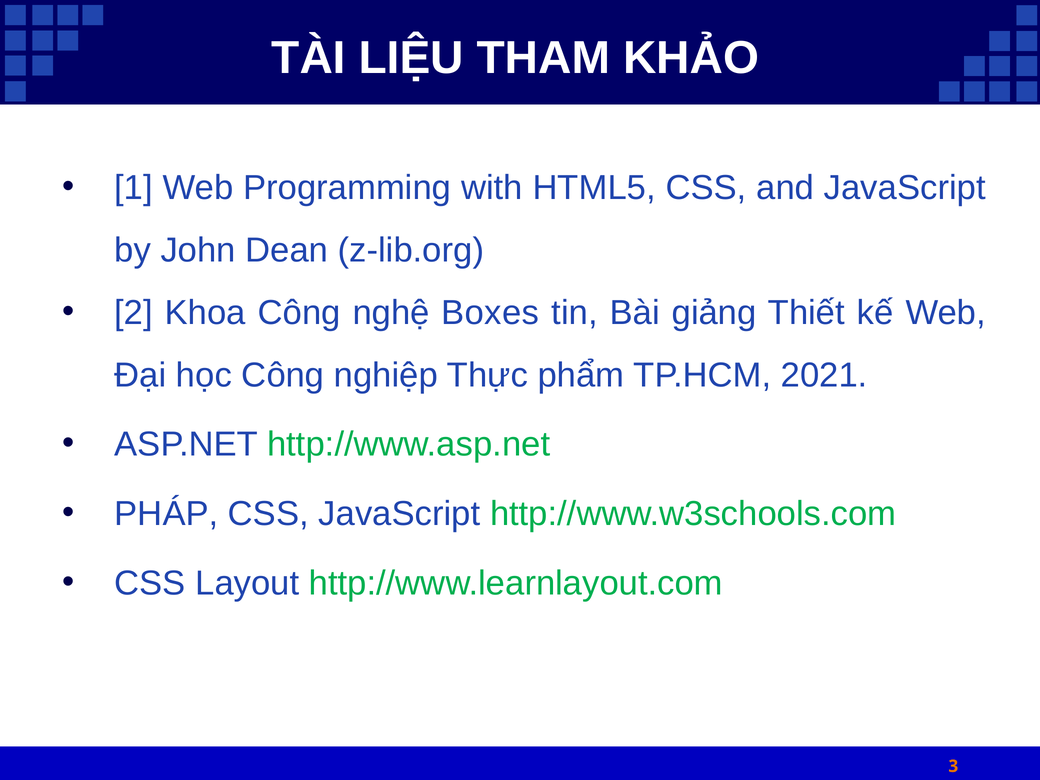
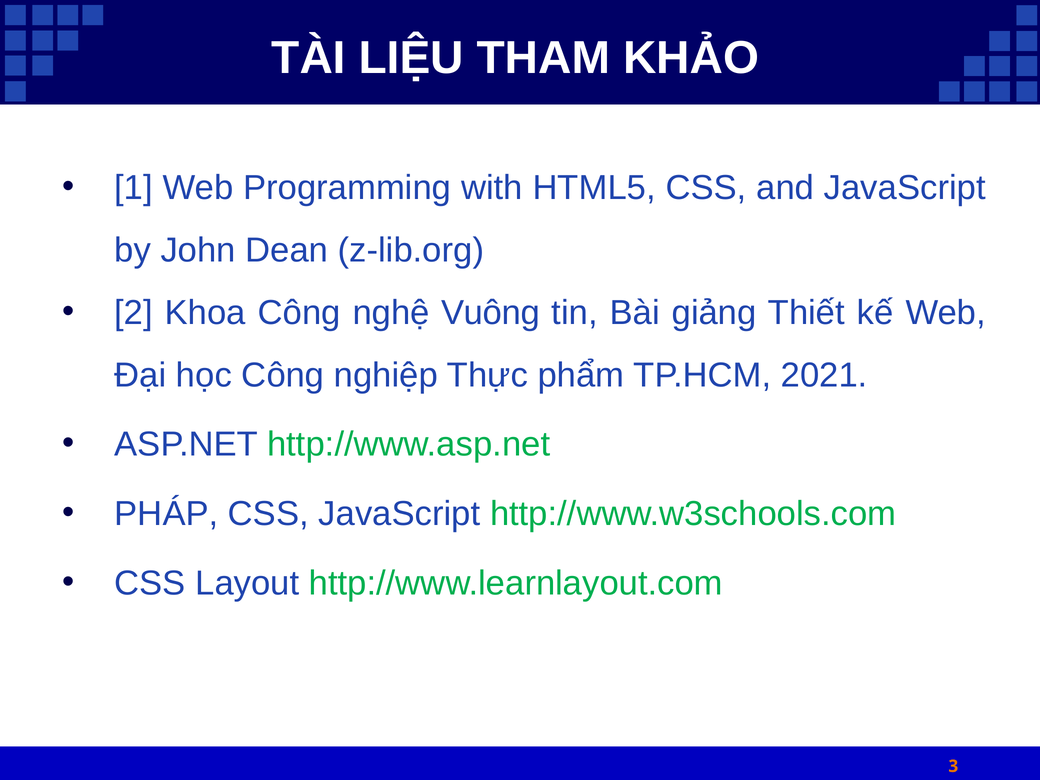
Boxes: Boxes -> Vuông
